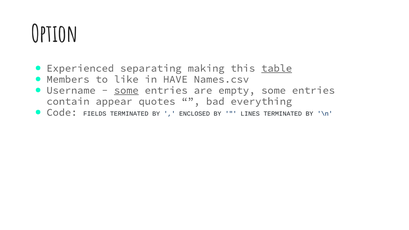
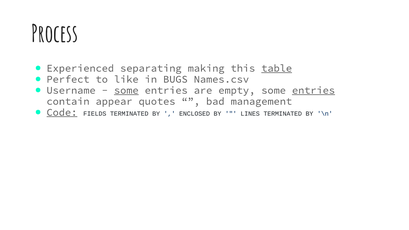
Option: Option -> Process
Members: Members -> Perfect
HAVE: HAVE -> BUGS
entries at (313, 90) underline: none -> present
everything: everything -> management
Code underline: none -> present
